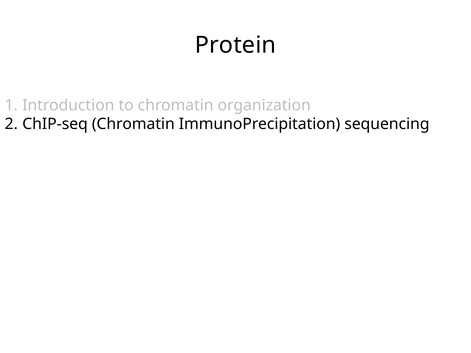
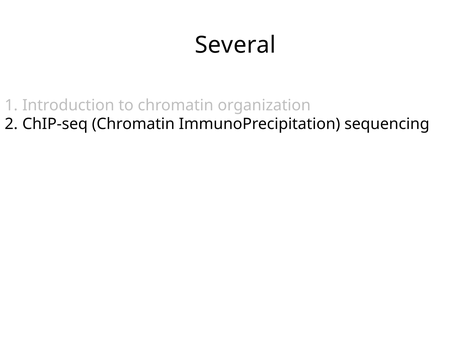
Protein: Protein -> Several
